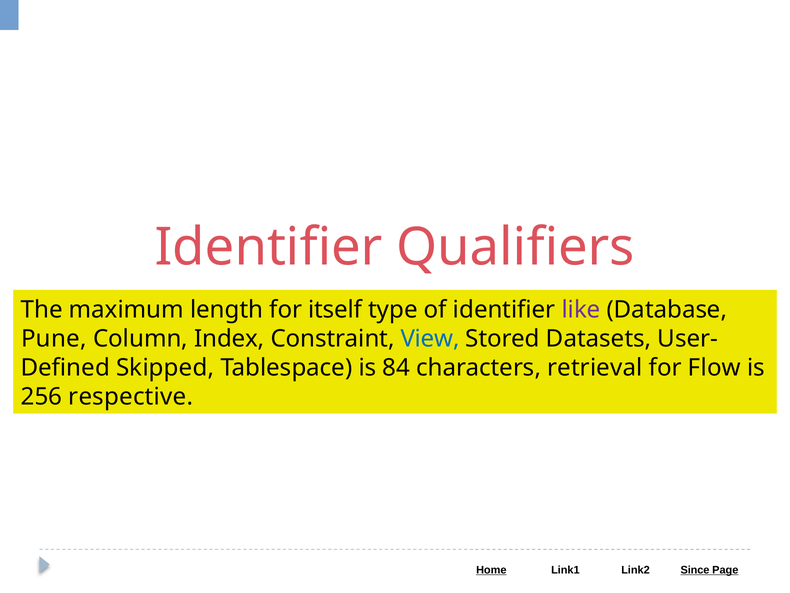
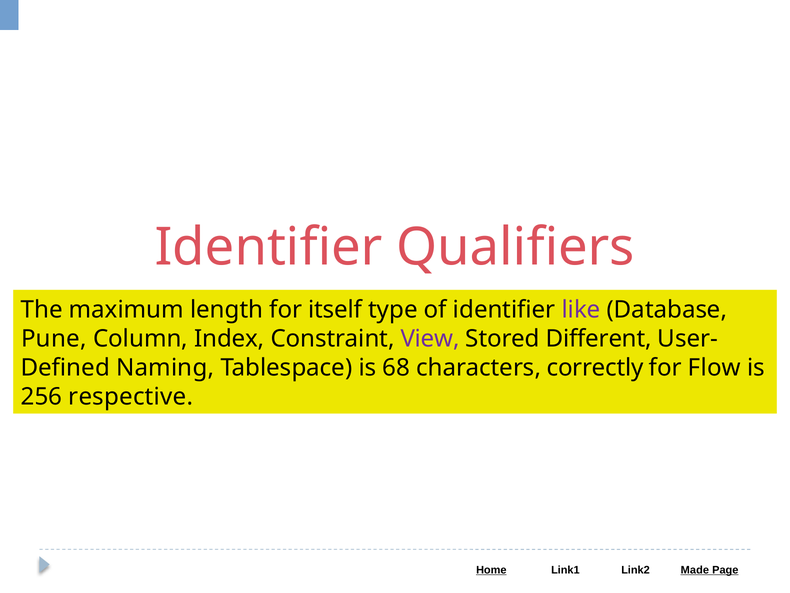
View colour: blue -> purple
Datasets: Datasets -> Different
Skipped: Skipped -> Naming
84: 84 -> 68
retrieval: retrieval -> correctly
Since: Since -> Made
